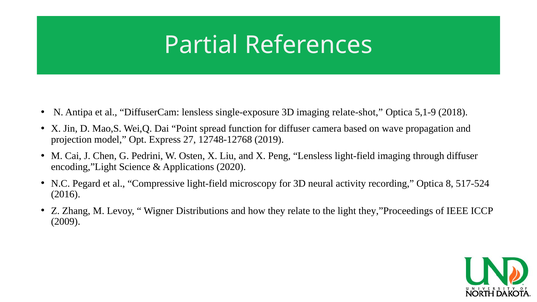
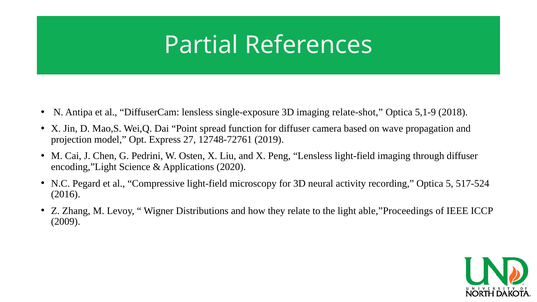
12748-12768: 12748-12768 -> 12748-72761
8: 8 -> 5
they,”Proceedings: they,”Proceedings -> able,”Proceedings
